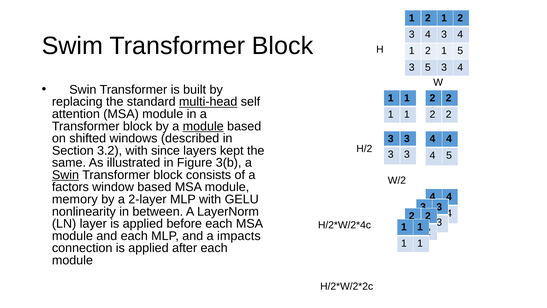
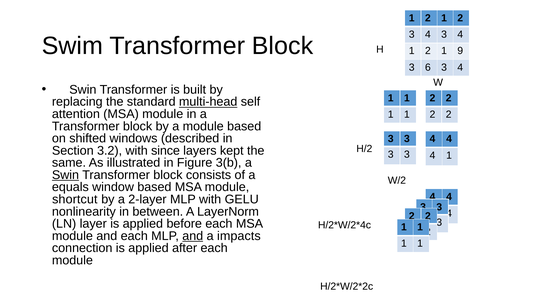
1 5: 5 -> 9
3 5: 5 -> 6
module at (203, 126) underline: present -> none
5 at (449, 155): 5 -> 1
factors: factors -> equals
memory: memory -> shortcut
and at (193, 236) underline: none -> present
